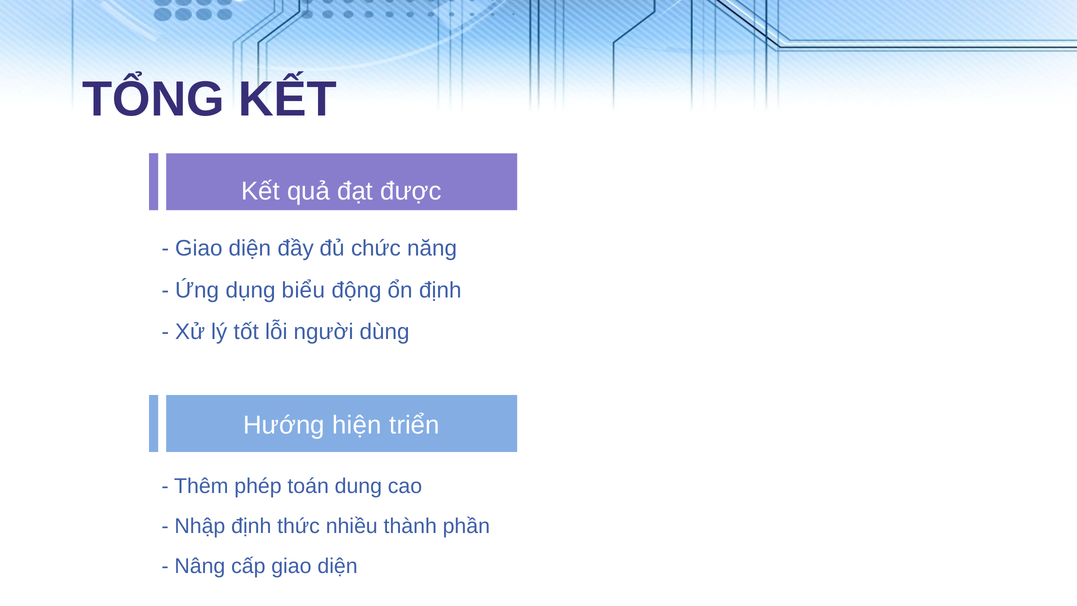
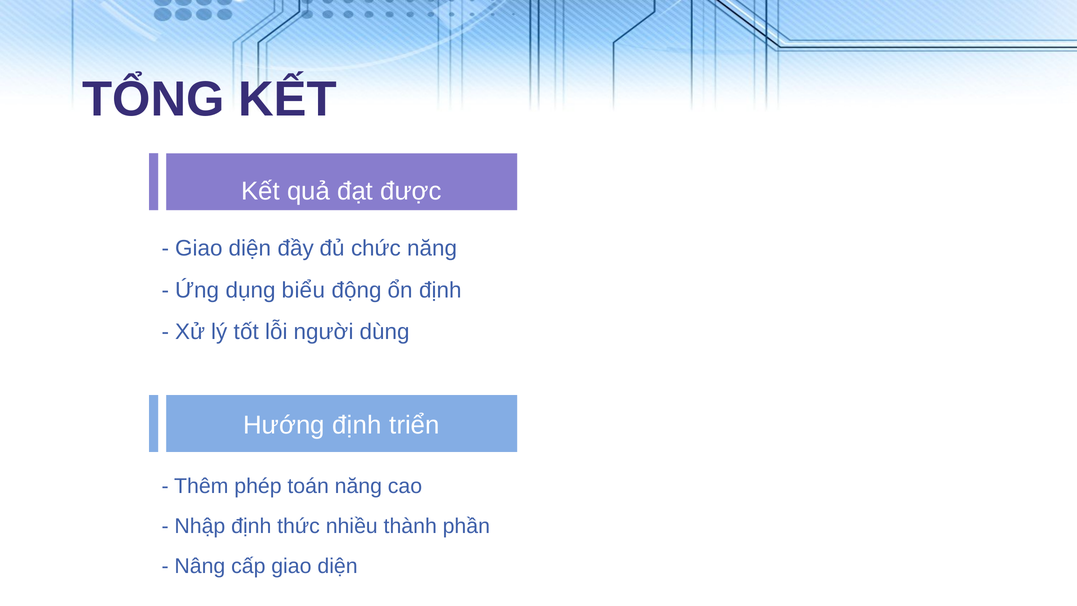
Hướng hiện: hiện -> định
toán dung: dung -> năng
